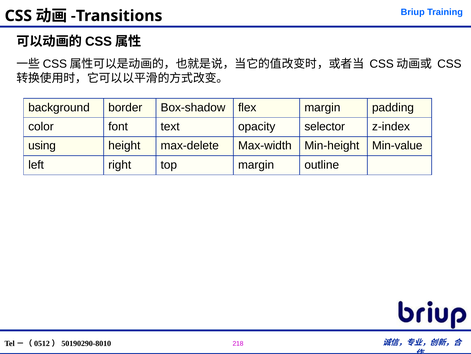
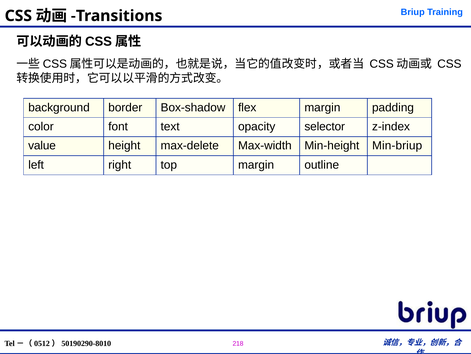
using: using -> value
Min-value: Min-value -> Min-briup
